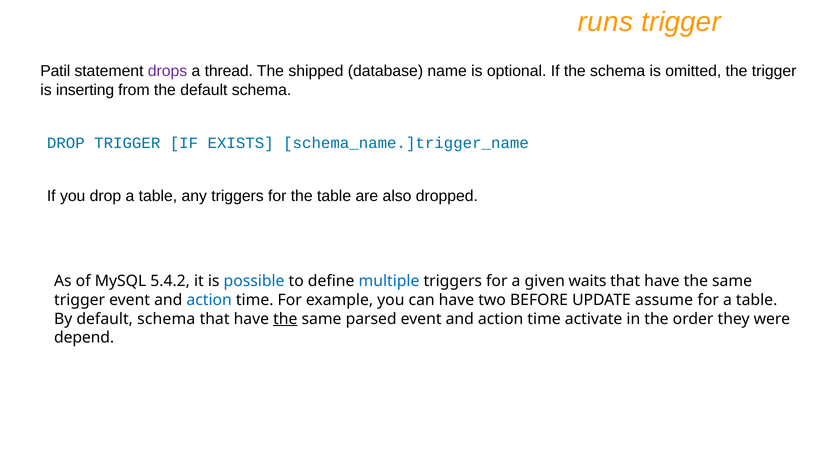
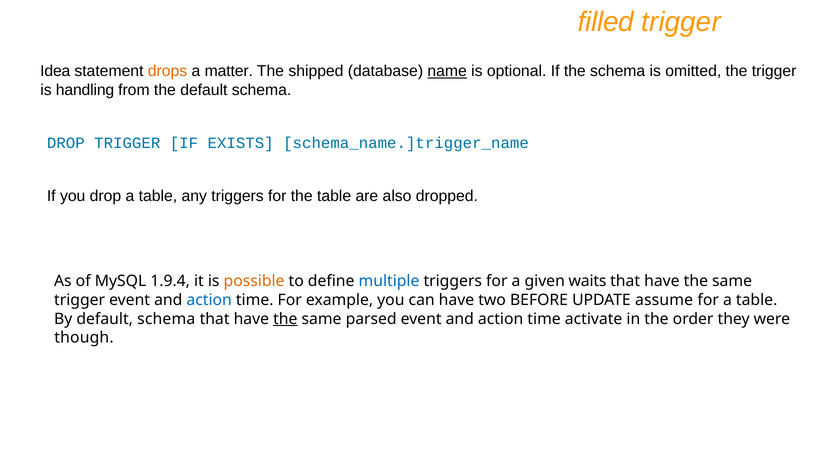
runs: runs -> filled
Patil: Patil -> Idea
drops colour: purple -> orange
thread: thread -> matter
name underline: none -> present
inserting: inserting -> handling
5.4.2: 5.4.2 -> 1.9.4
possible colour: blue -> orange
depend: depend -> though
